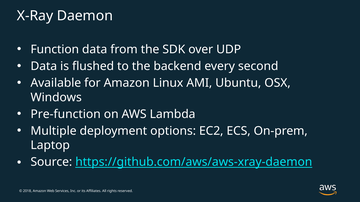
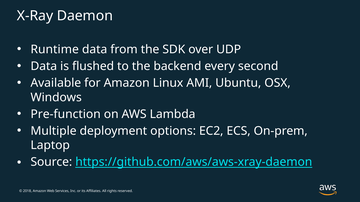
Function: Function -> Runtime
